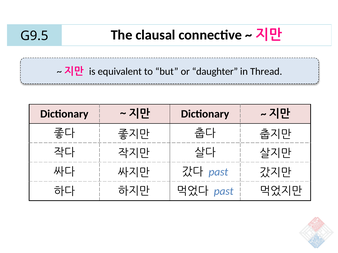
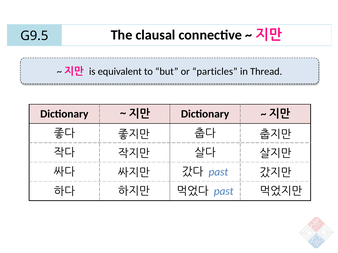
daughter: daughter -> particles
